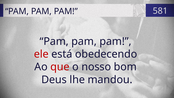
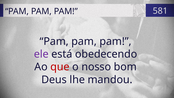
ele colour: red -> purple
